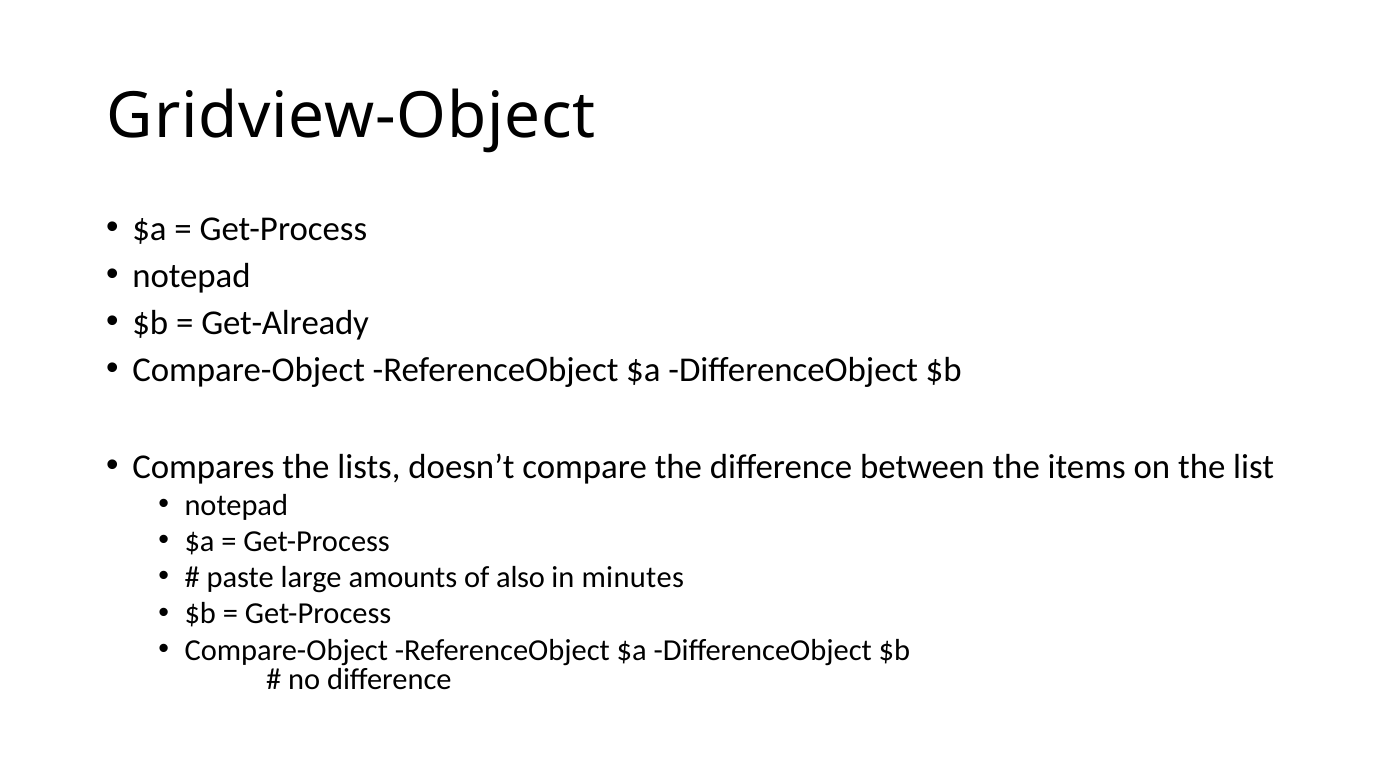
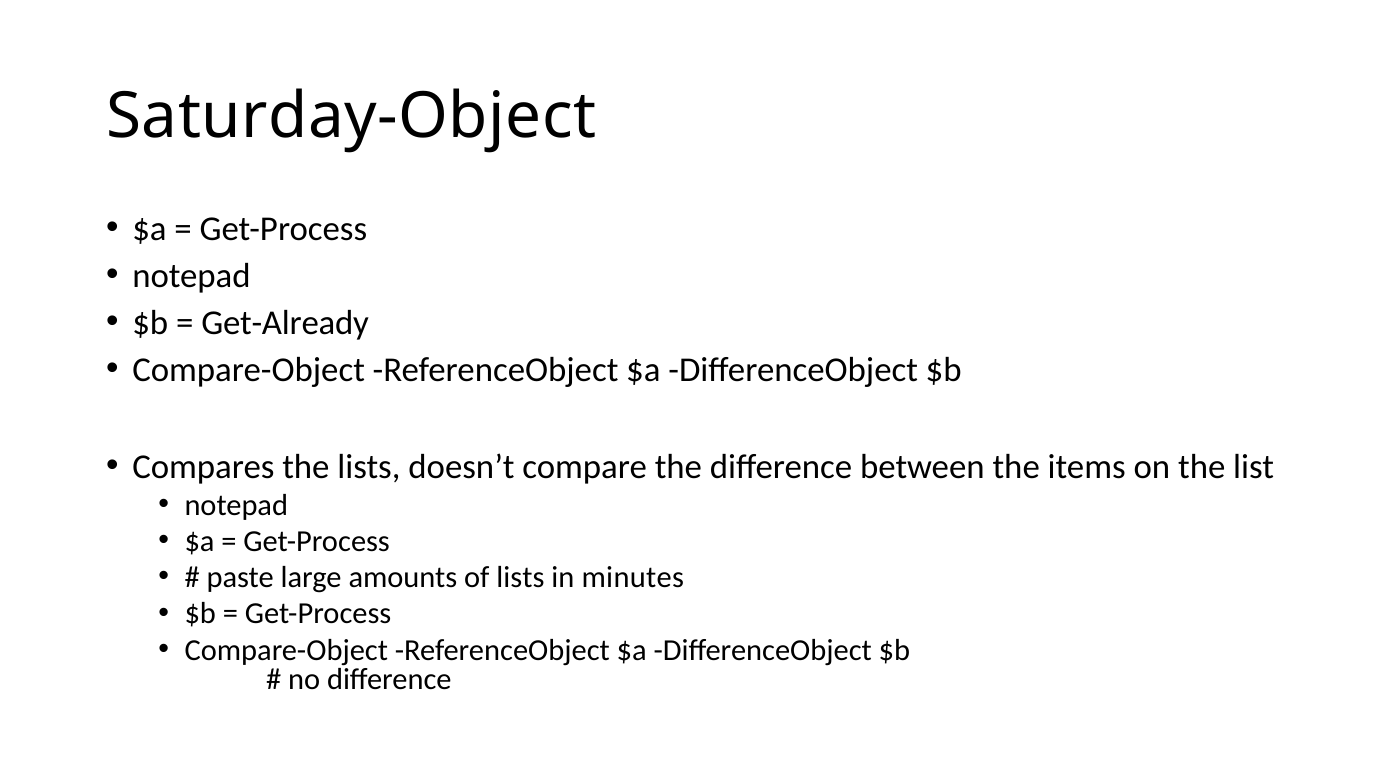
Gridview-Object: Gridview-Object -> Saturday-Object
of also: also -> lists
